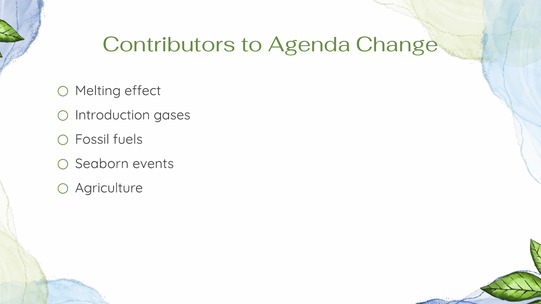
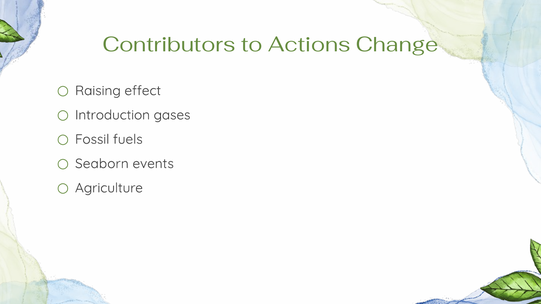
Agenda: Agenda -> Actions
Melting: Melting -> Raising
